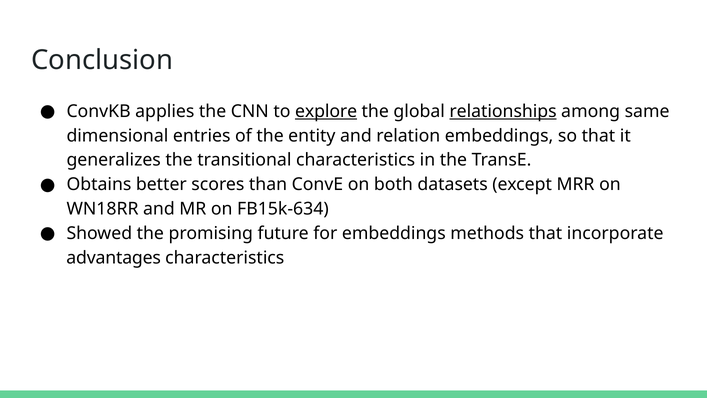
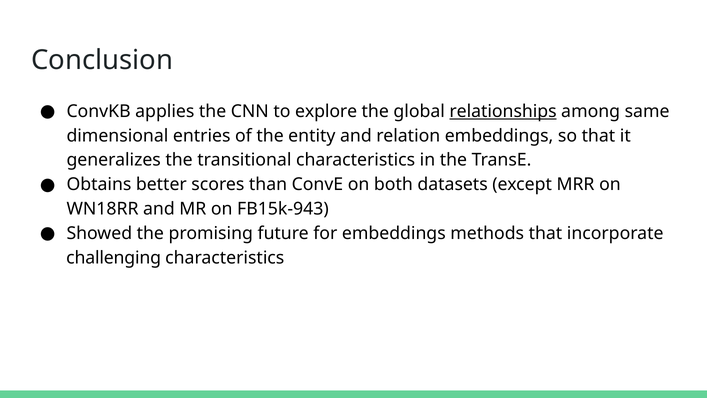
explore underline: present -> none
FB15k-634: FB15k-634 -> FB15k-943
advantages: advantages -> challenging
